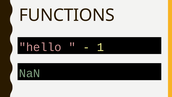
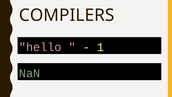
FUNCTIONS: FUNCTIONS -> COMPILERS
